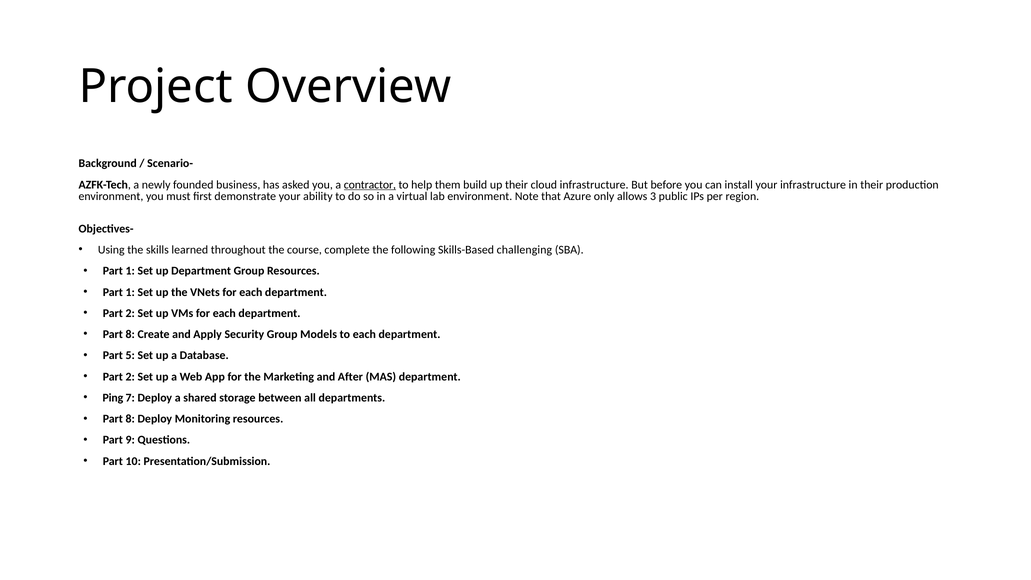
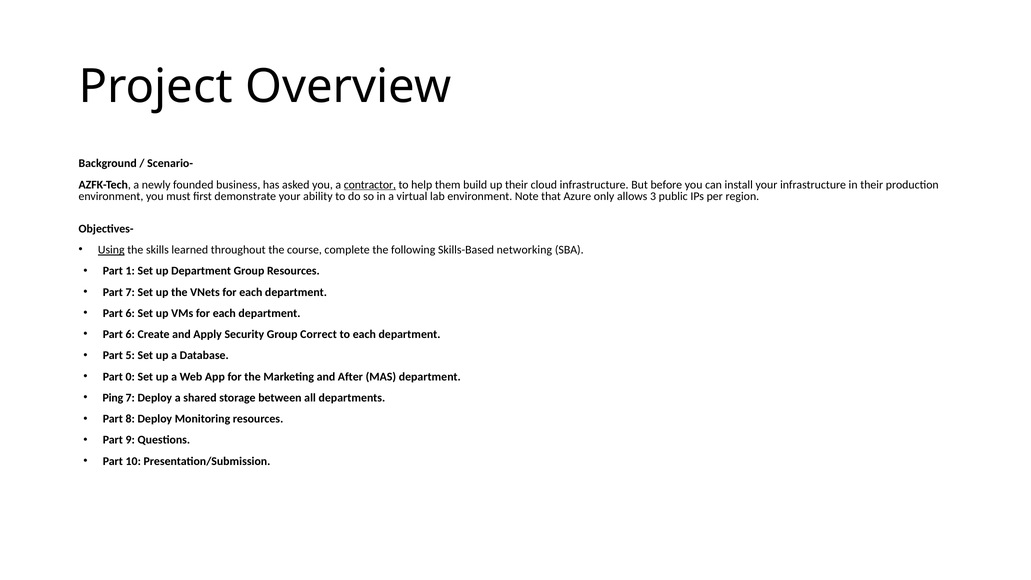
Using underline: none -> present
challenging: challenging -> networking
1 at (130, 292): 1 -> 7
2 at (130, 313): 2 -> 6
8 at (130, 334): 8 -> 6
Models: Models -> Correct
2 at (130, 377): 2 -> 0
